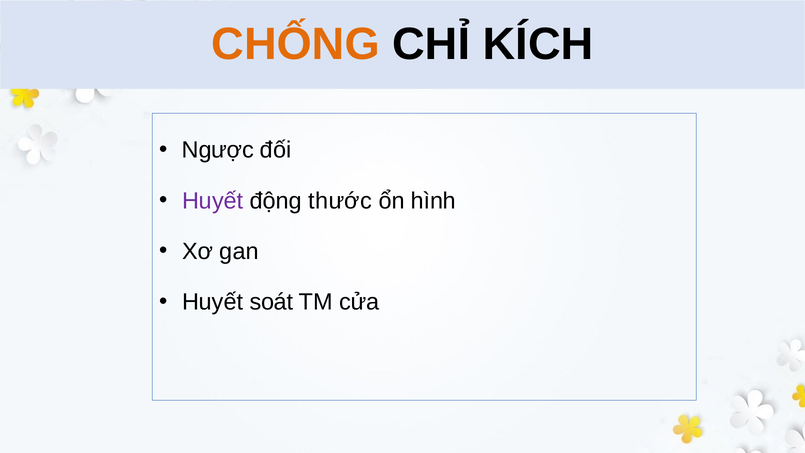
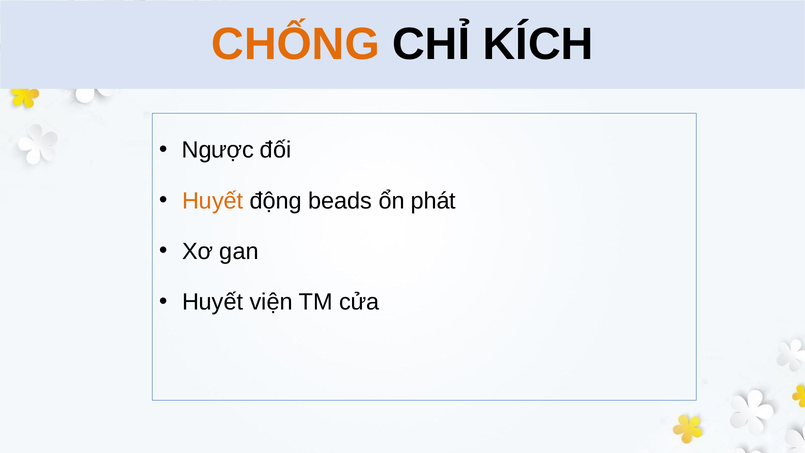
Huyết at (213, 201) colour: purple -> orange
thước: thước -> beads
hình: hình -> phát
soát: soát -> viện
